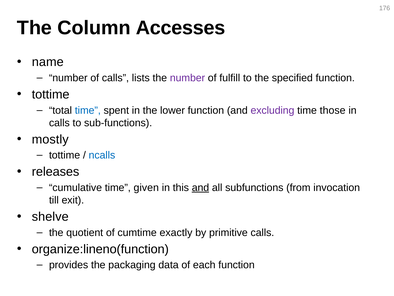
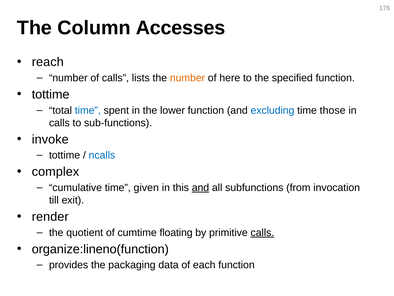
name: name -> reach
number at (187, 78) colour: purple -> orange
fulfill: fulfill -> here
excluding colour: purple -> blue
mostly: mostly -> invoke
releases: releases -> complex
shelve: shelve -> render
exactly: exactly -> floating
calls at (262, 232) underline: none -> present
